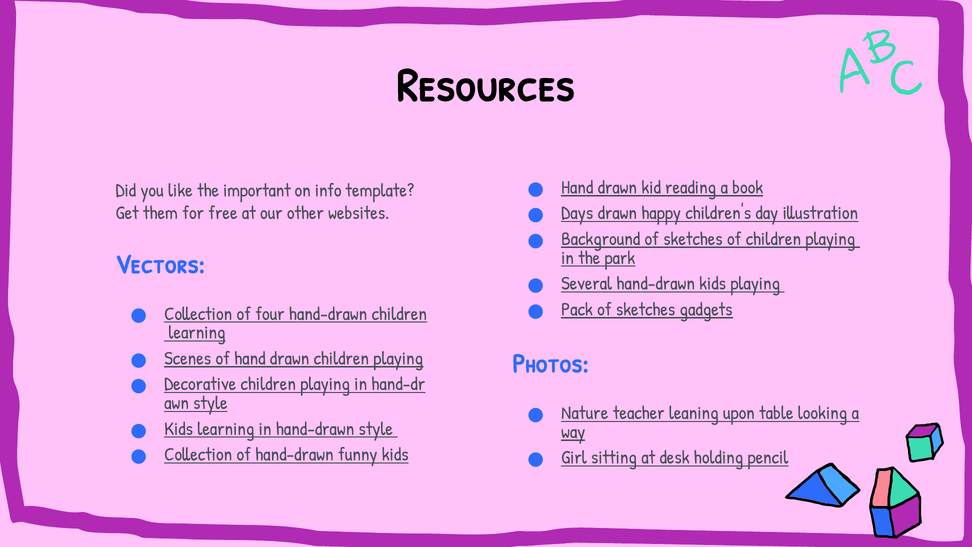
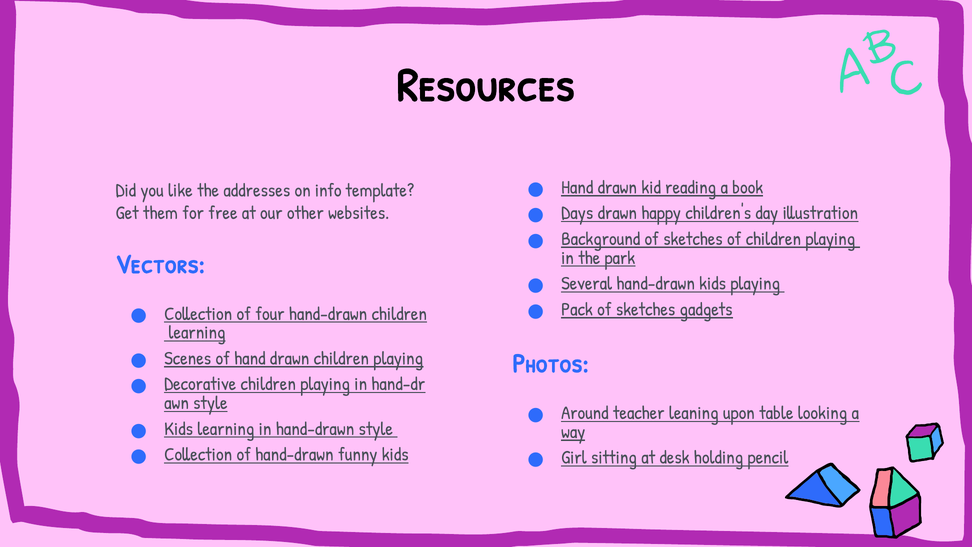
important: important -> addresses
Nature: Nature -> Around
